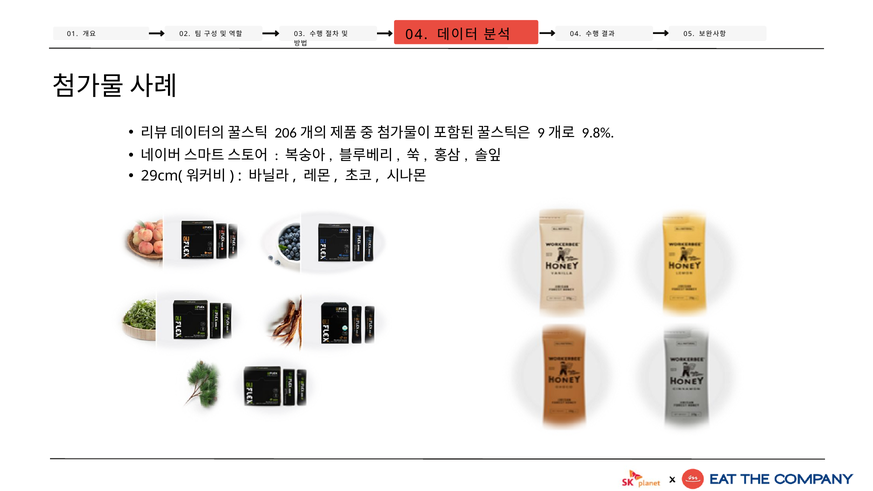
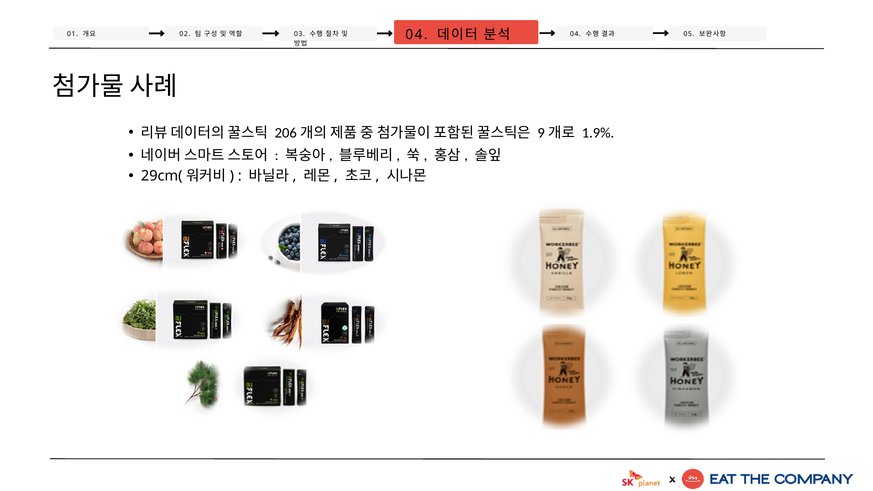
9.8%: 9.8% -> 1.9%
